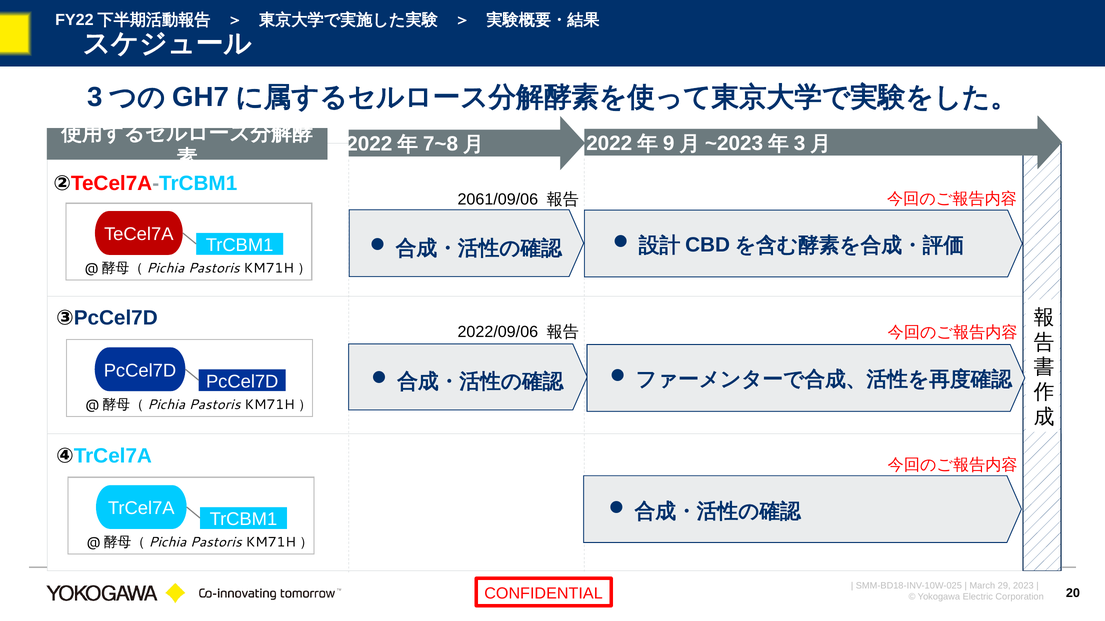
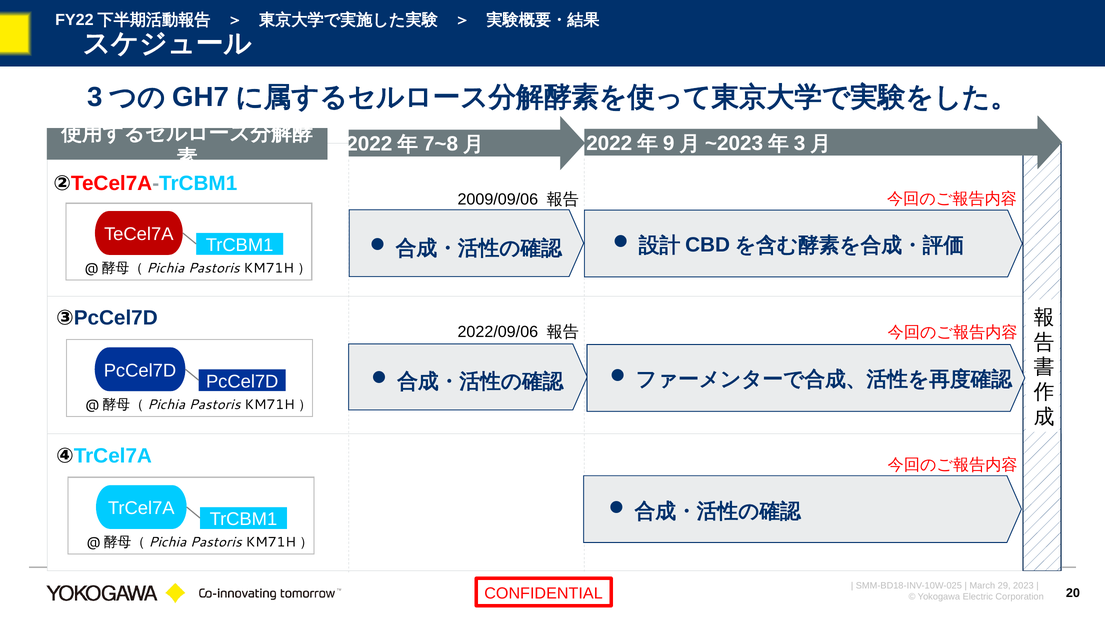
2061/09/06: 2061/09/06 -> 2009/09/06
